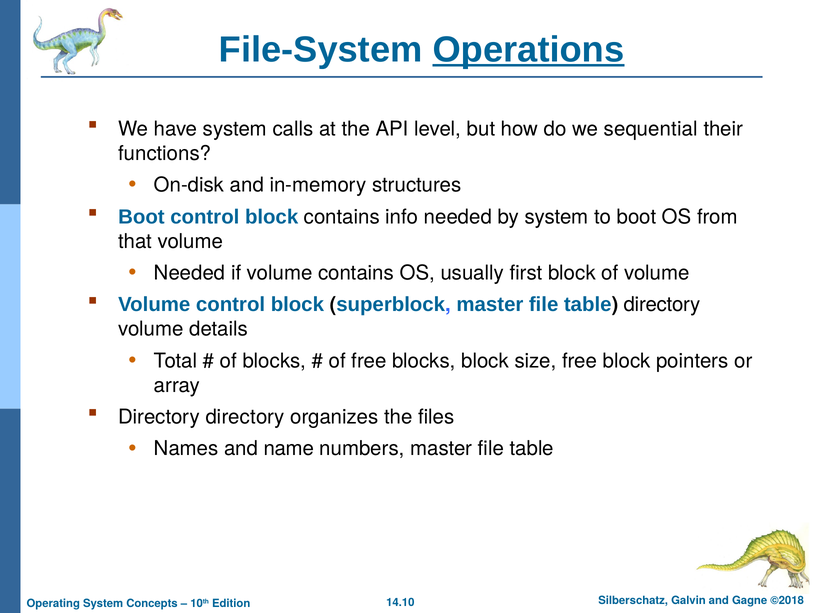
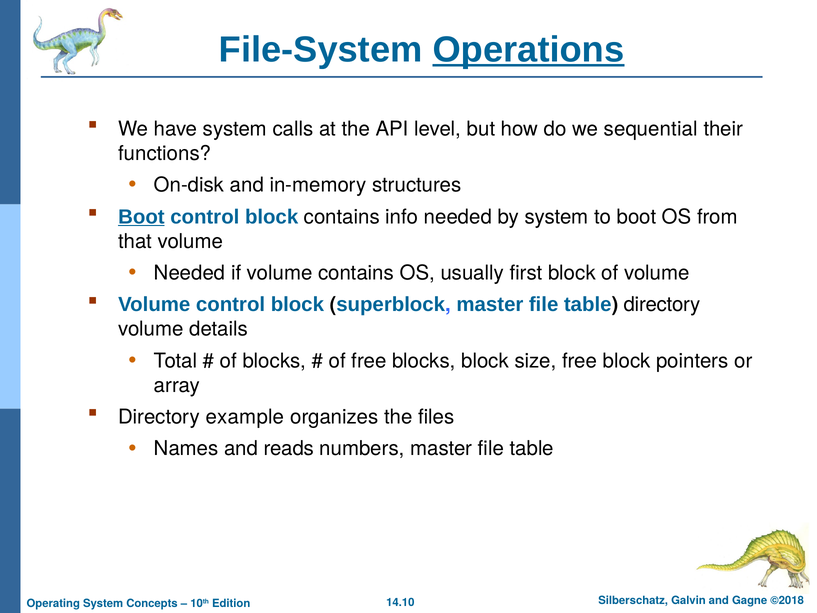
Boot at (141, 217) underline: none -> present
Directory directory: directory -> example
name: name -> reads
